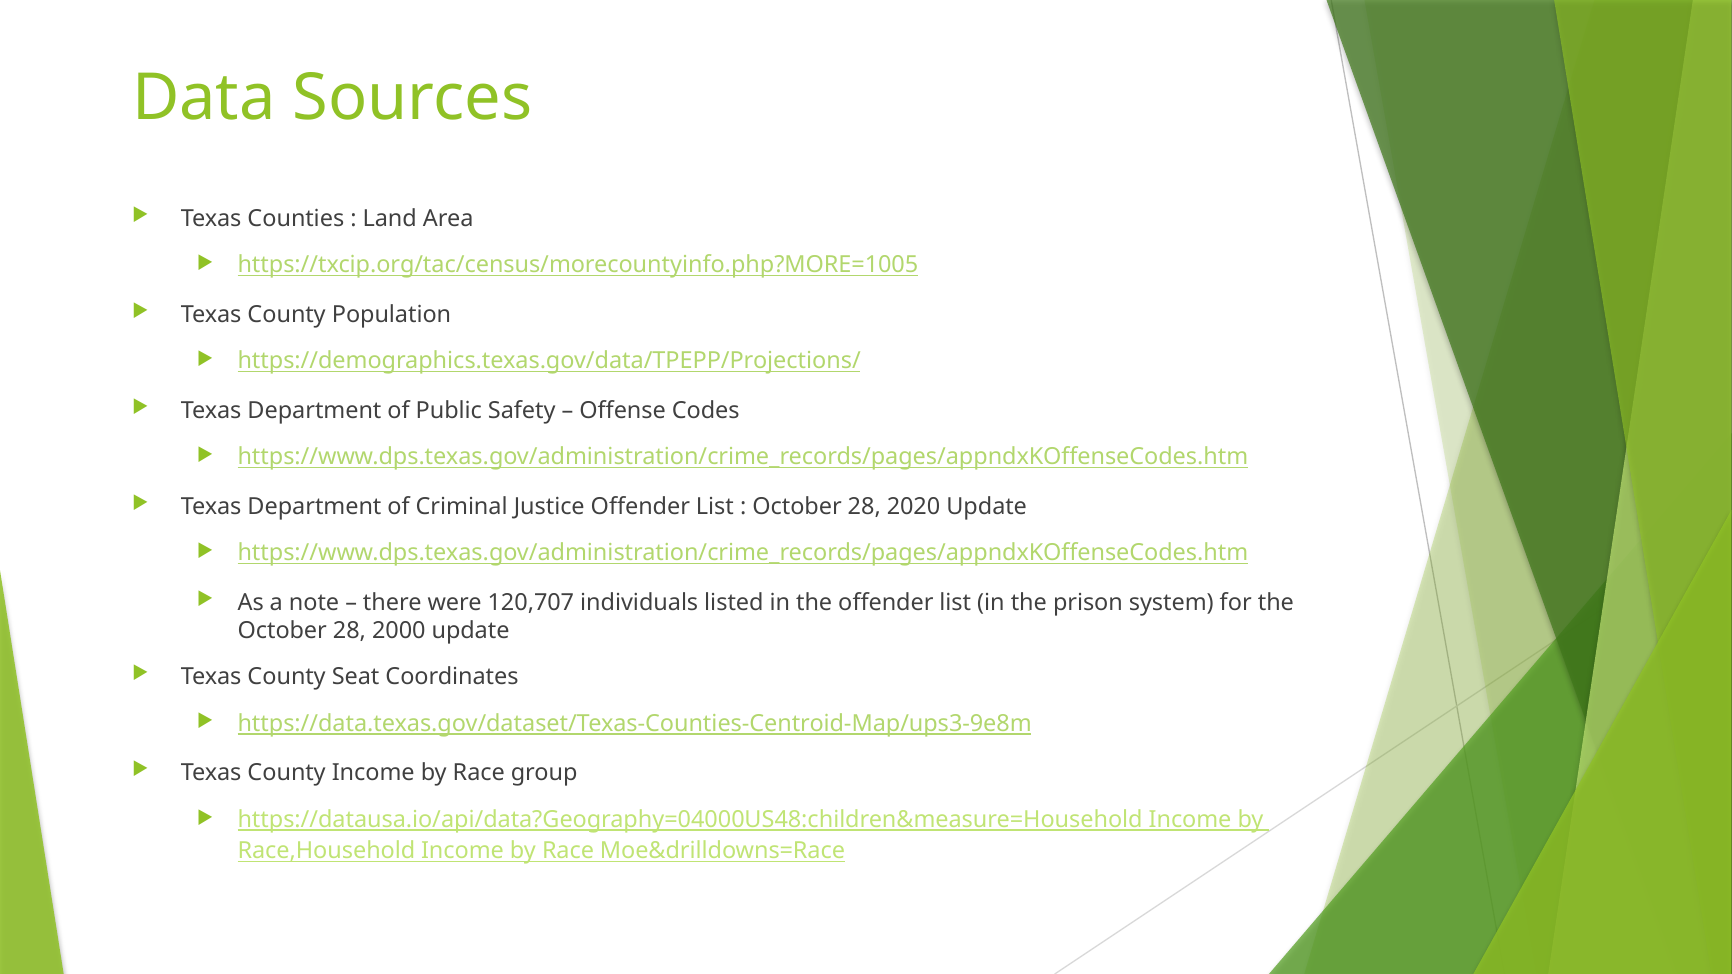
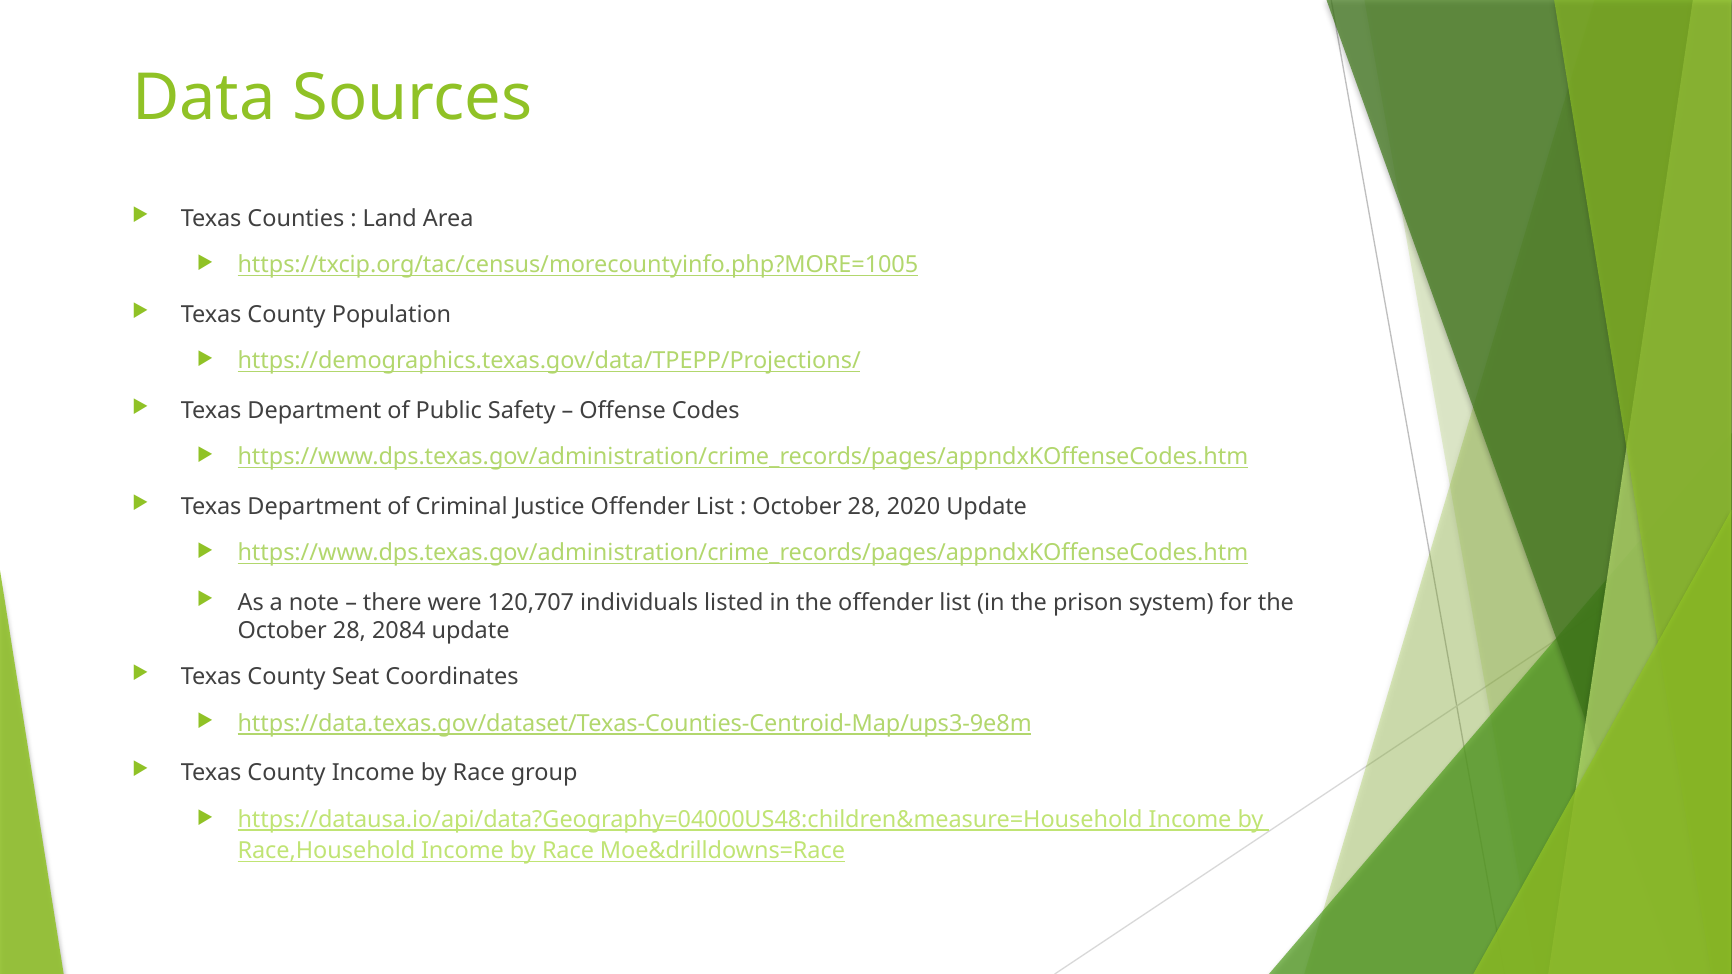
2000: 2000 -> 2084
